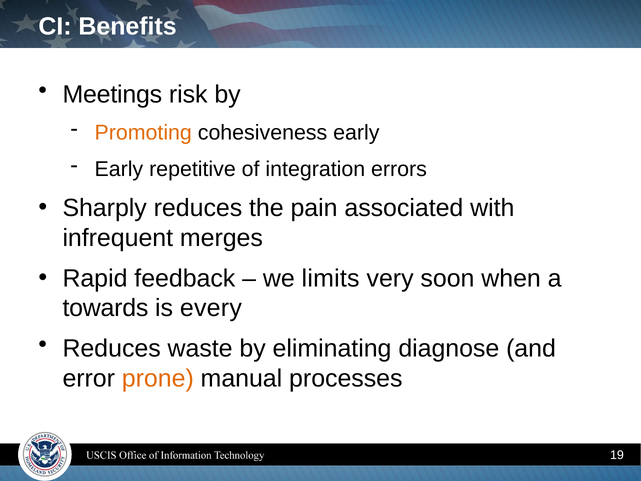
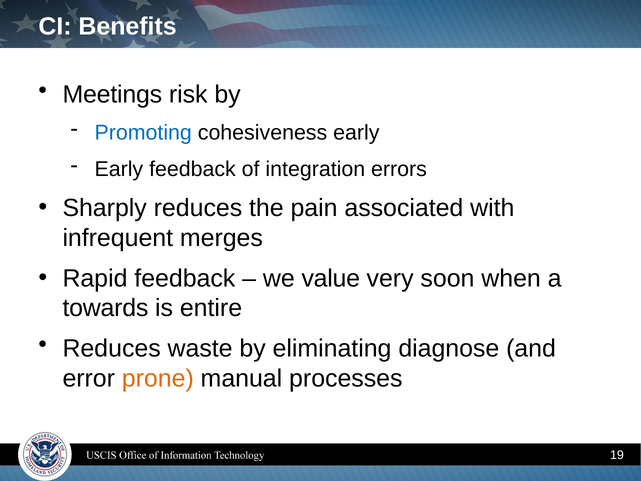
Promoting colour: orange -> blue
Early repetitive: repetitive -> feedback
limits: limits -> value
every: every -> entire
